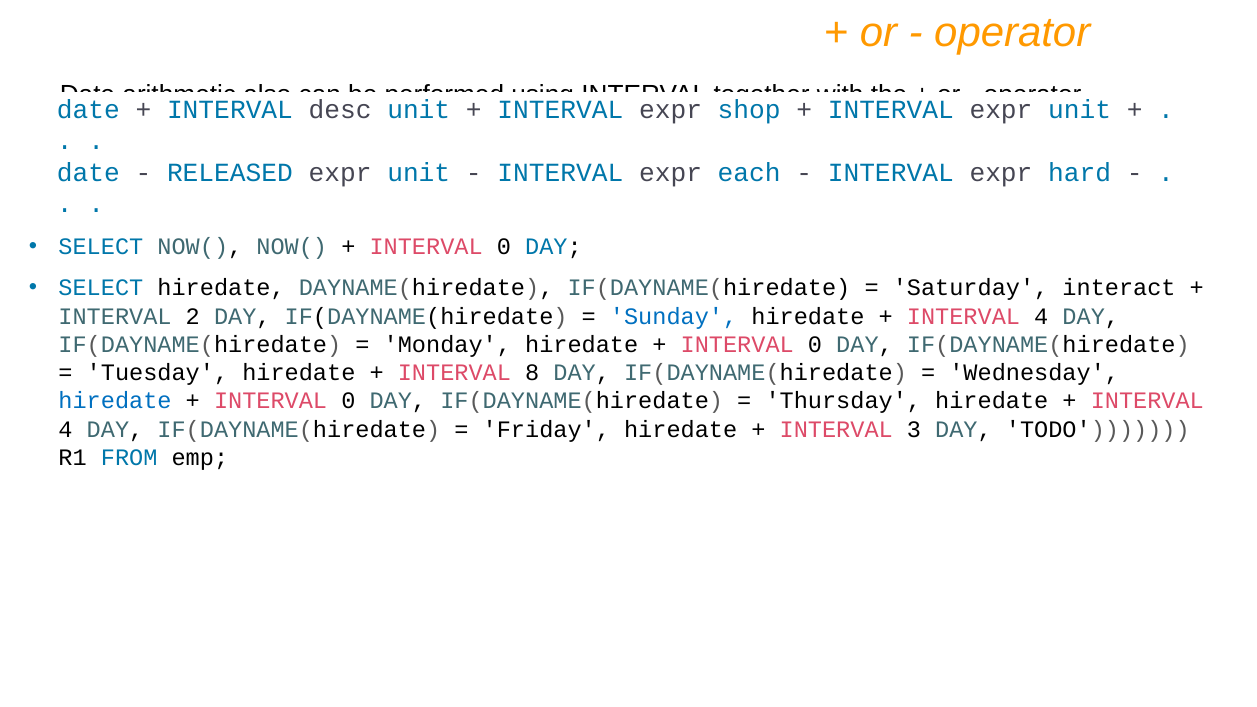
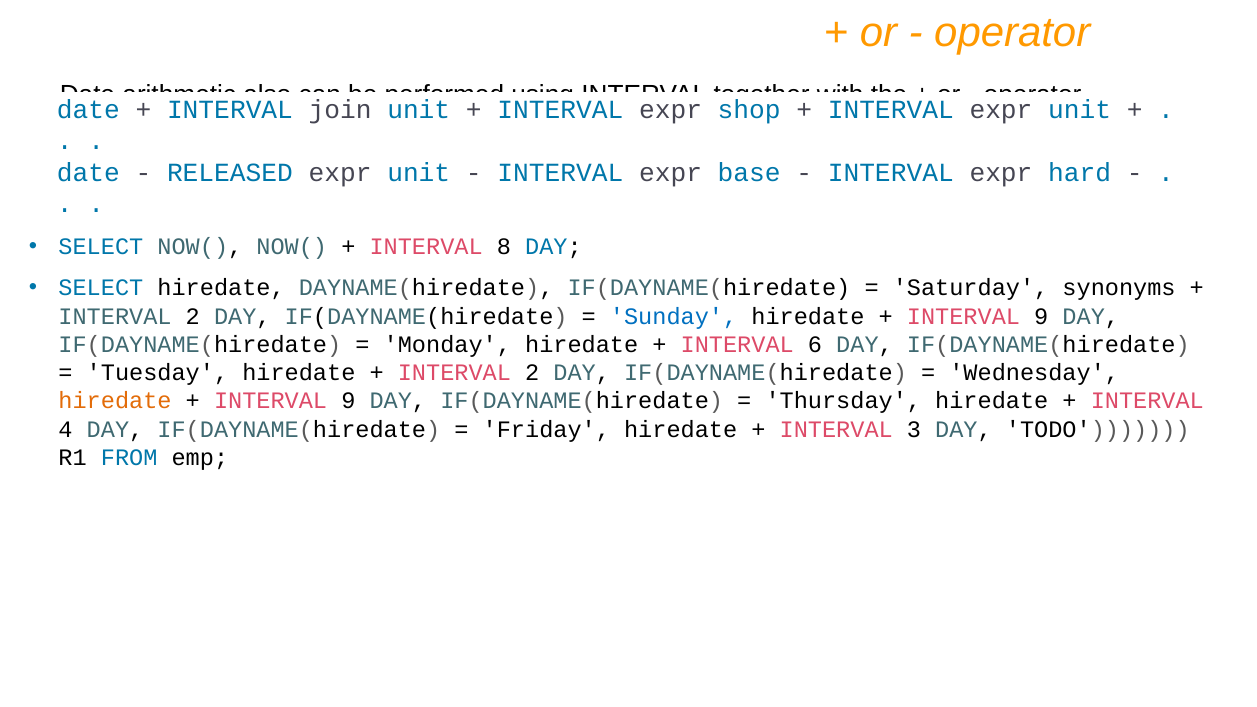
desc: desc -> join
each: each -> base
0 at (504, 247): 0 -> 8
interact: interact -> synonyms
4 at (1041, 316): 4 -> 9
0 at (815, 345): 0 -> 6
8 at (532, 373): 8 -> 2
hiredate at (115, 401) colour: blue -> orange
0 at (348, 401): 0 -> 9
